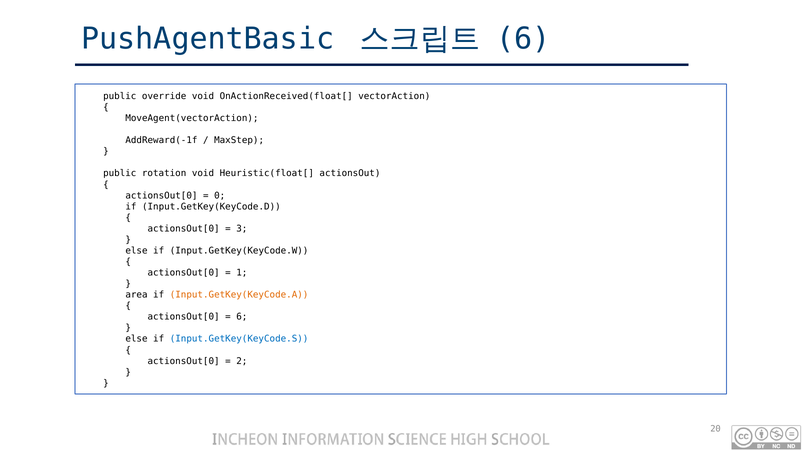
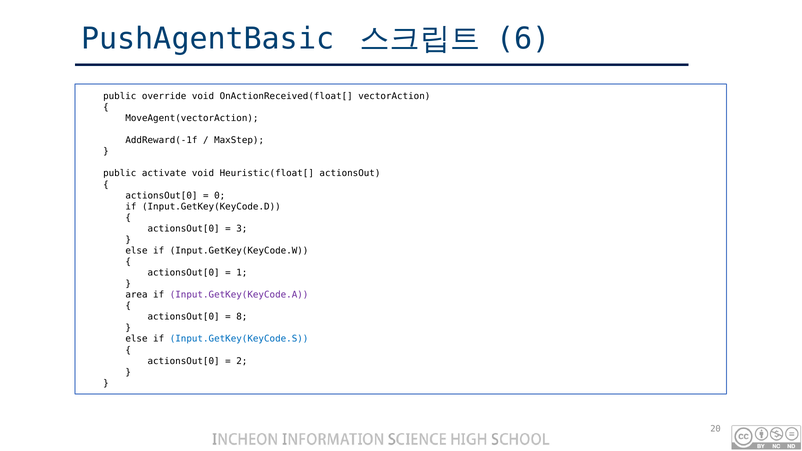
rotation: rotation -> activate
Input.GetKey(KeyCode.A colour: orange -> purple
6 at (242, 317): 6 -> 8
